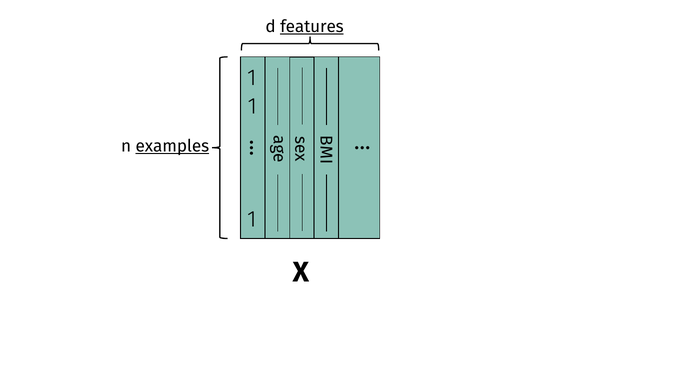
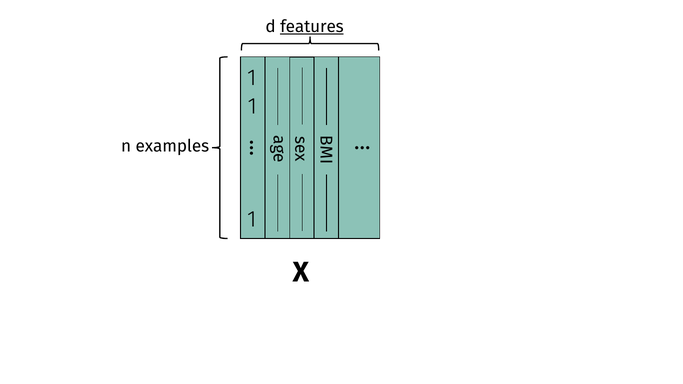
examples underline: present -> none
